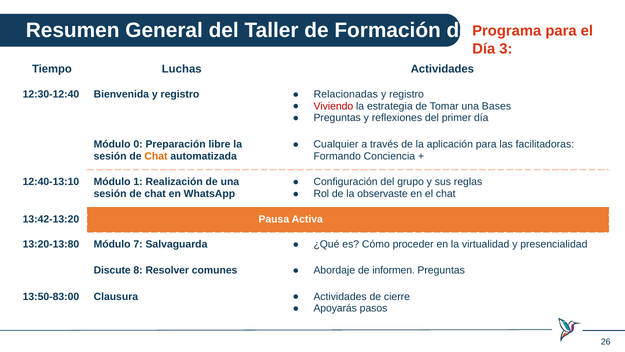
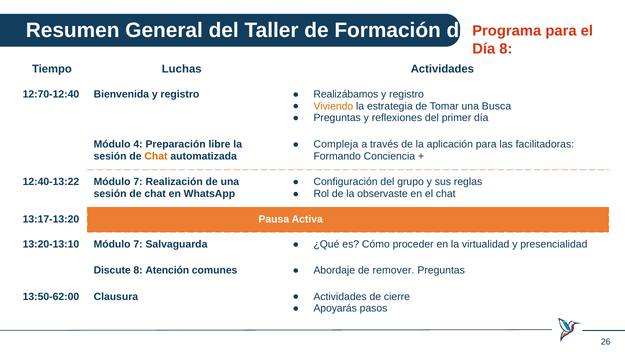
Día 3: 3 -> 8
12:30-12:40: 12:30-12:40 -> 12:70-12:40
Relacionadas: Relacionadas -> Realizábamos
Viviendo colour: red -> orange
Bases: Bases -> Busca
Cualquier: Cualquier -> Compleja
0: 0 -> 4
12:40-13:10: 12:40-13:10 -> 12:40-13:22
1 at (138, 182): 1 -> 7
13:42-13:20: 13:42-13:20 -> 13:17-13:20
13:20-13:80: 13:20-13:80 -> 13:20-13:10
Resolver: Resolver -> Atención
informen: informen -> remover
13:50-83:00: 13:50-83:00 -> 13:50-62:00
